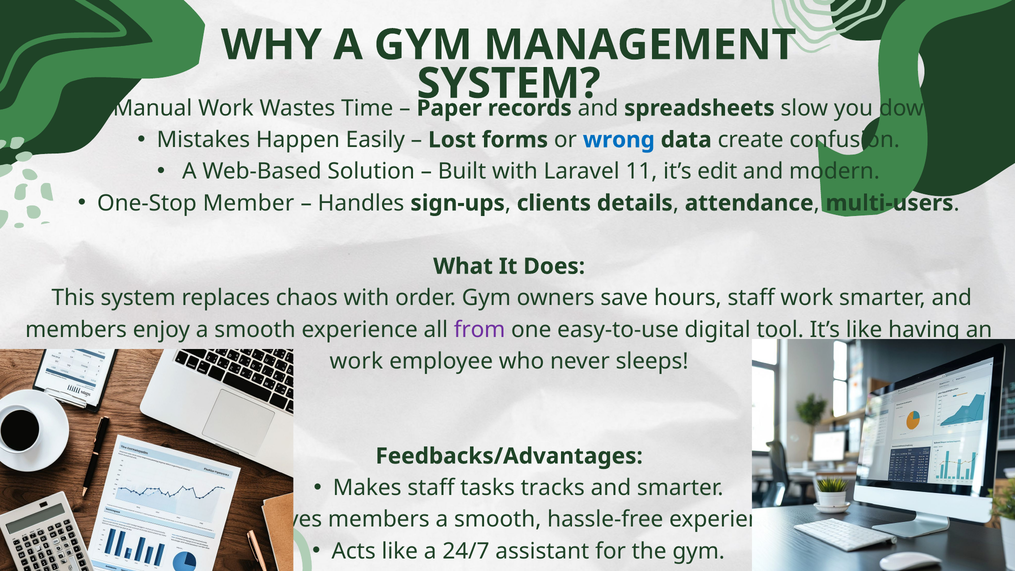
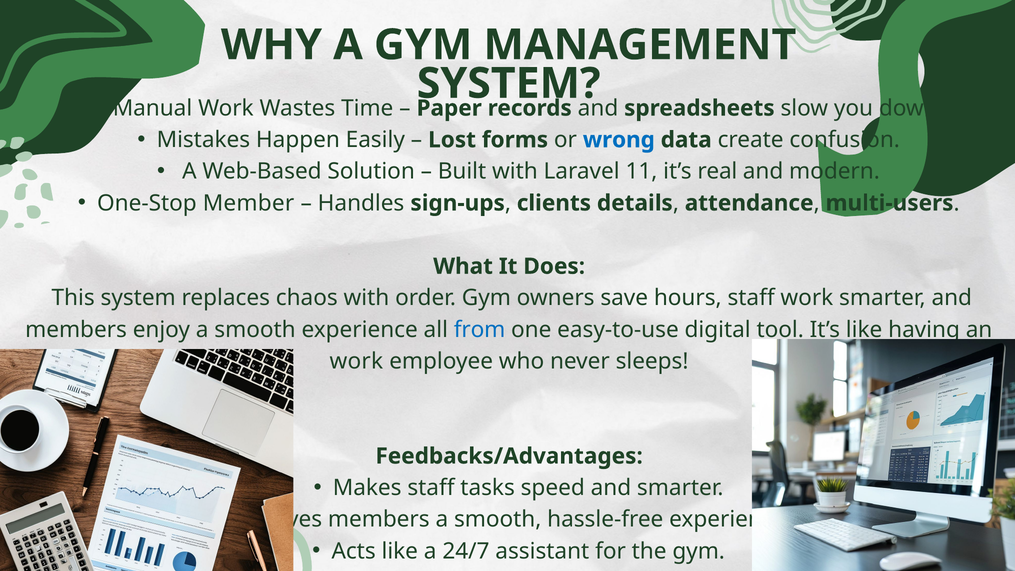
edit: edit -> real
from colour: purple -> blue
tracks: tracks -> speed
